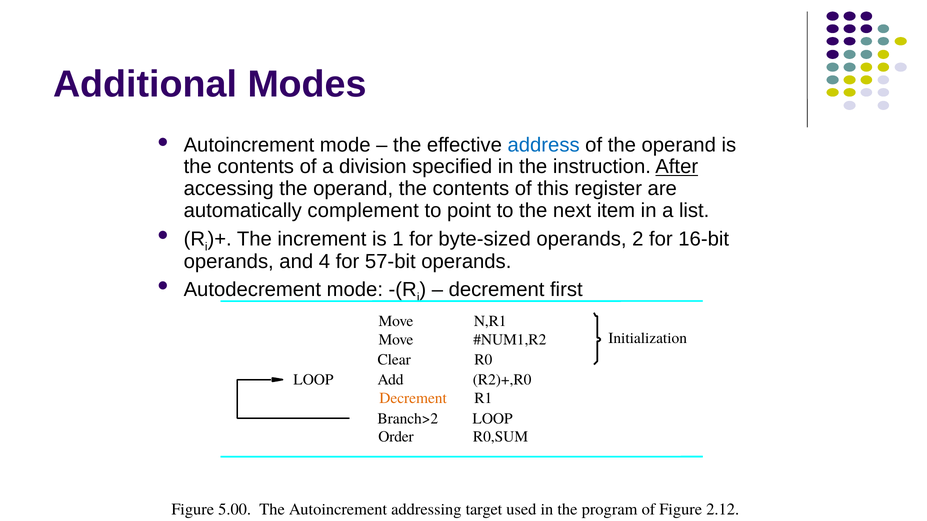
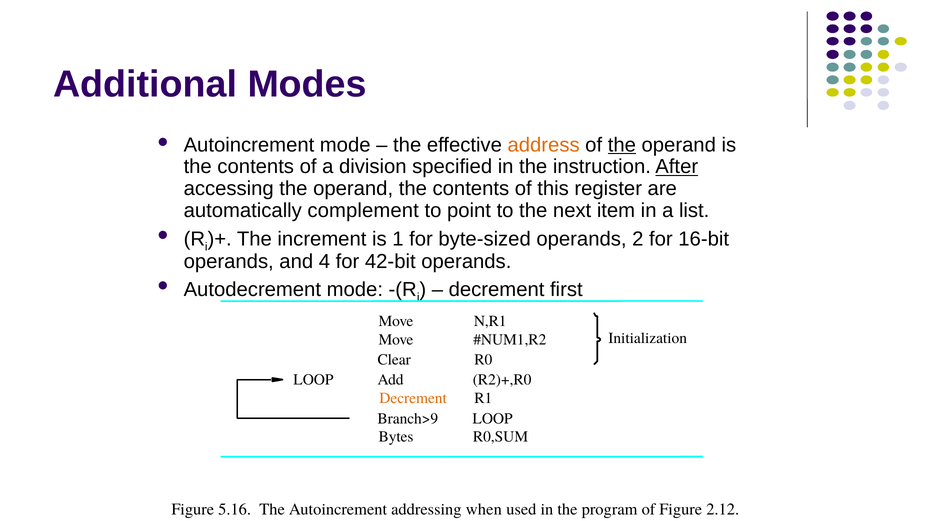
address colour: blue -> orange
the at (622, 145) underline: none -> present
57-bit: 57-bit -> 42-bit
Branch>2: Branch>2 -> Branch>9
Order: Order -> Bytes
5.00: 5.00 -> 5.16
target: target -> when
